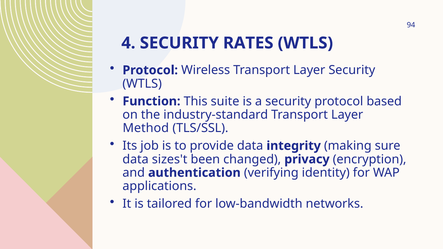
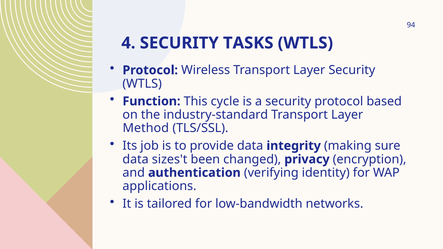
RATES: RATES -> TASKS
suite: suite -> cycle
